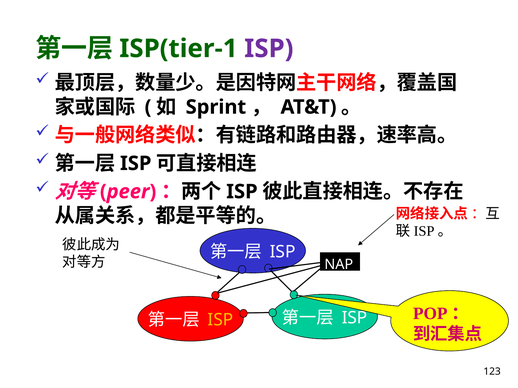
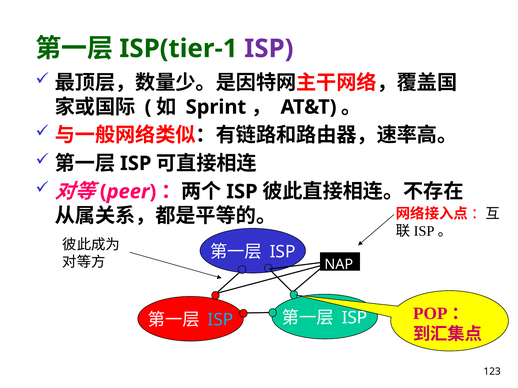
ISP at (220, 320) colour: yellow -> light blue
